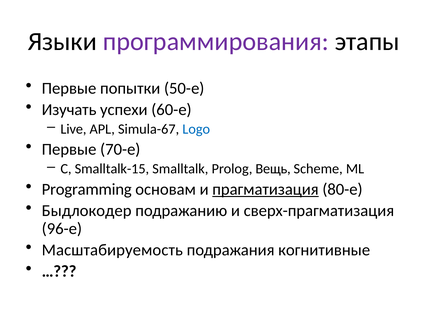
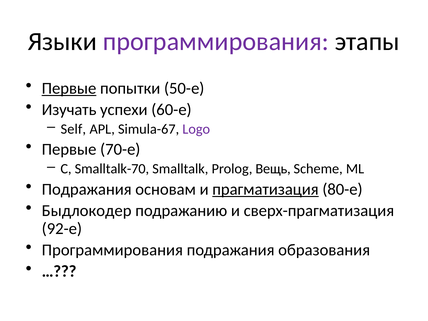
Первые at (69, 88) underline: none -> present
Live: Live -> Self
Logo colour: blue -> purple
Smalltalk-15: Smalltalk-15 -> Smalltalk-70
Programming at (87, 189): Programming -> Подражания
96-e: 96-e -> 92-e
Масштабируемость at (112, 250): Масштабируемость -> Программирования
когнитивные: когнитивные -> образования
